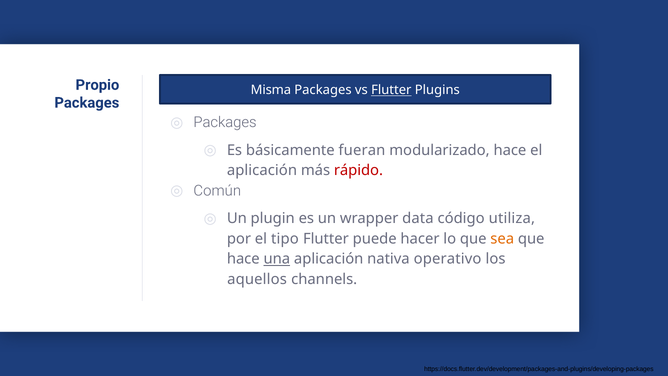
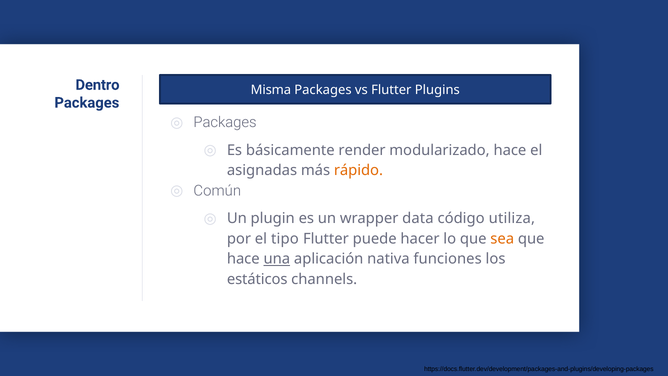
Propio: Propio -> Dentro
Flutter at (391, 90) underline: present -> none
fueran: fueran -> render
aplicación at (262, 170): aplicación -> asignadas
rápido colour: red -> orange
operativo: operativo -> funciones
aquellos: aquellos -> estáticos
